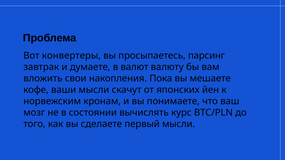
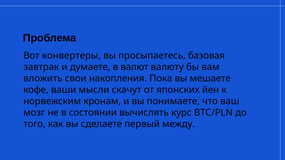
парсинг: парсинг -> базовая
первый мысли: мысли -> между
